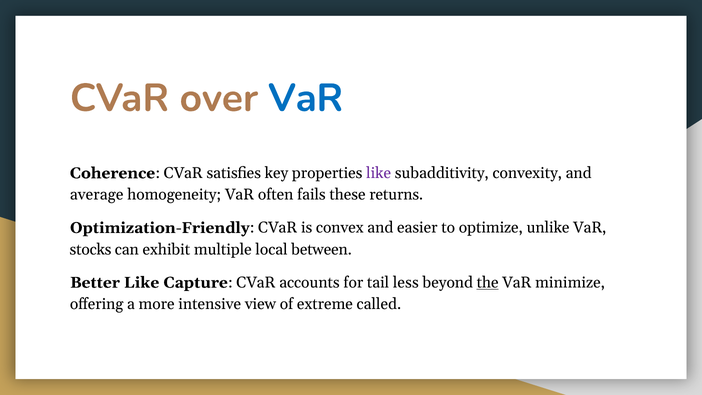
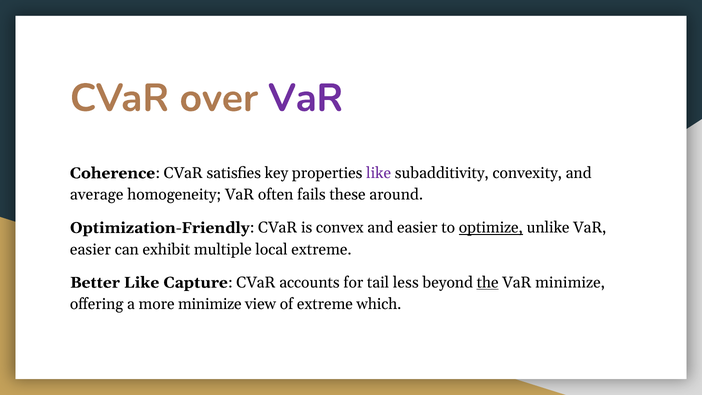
VaR at (306, 98) colour: blue -> purple
returns: returns -> around
optimize underline: none -> present
stocks at (91, 249): stocks -> easier
local between: between -> extreme
more intensive: intensive -> minimize
called: called -> which
